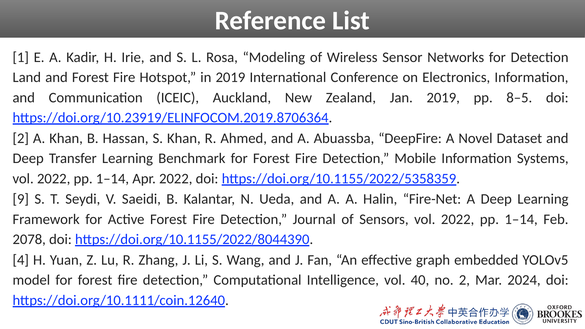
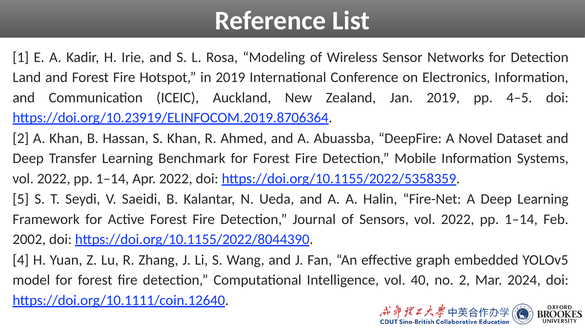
8–5: 8–5 -> 4–5
9: 9 -> 5
2078: 2078 -> 2002
